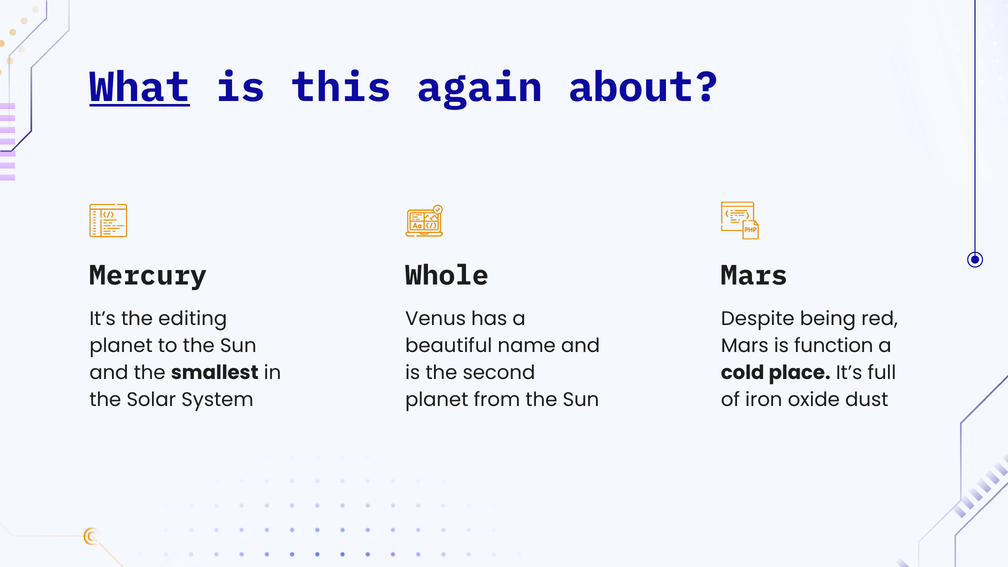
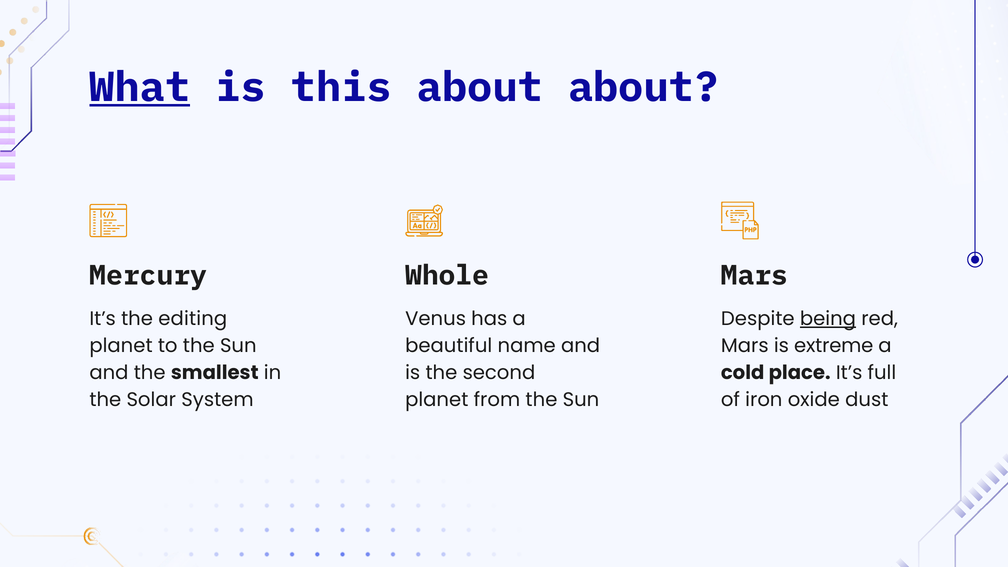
this again: again -> about
being underline: none -> present
function: function -> extreme
